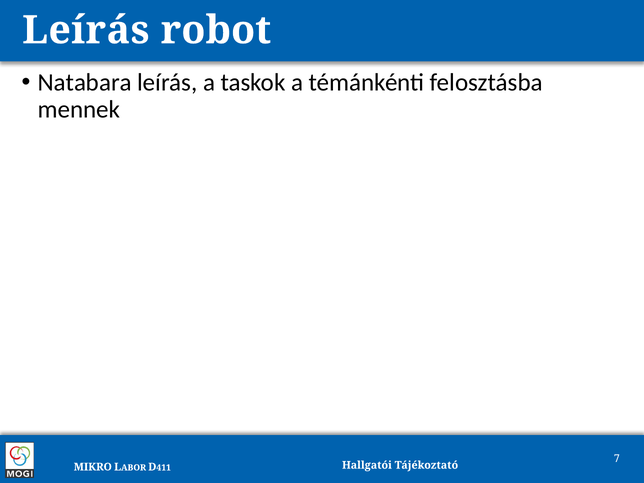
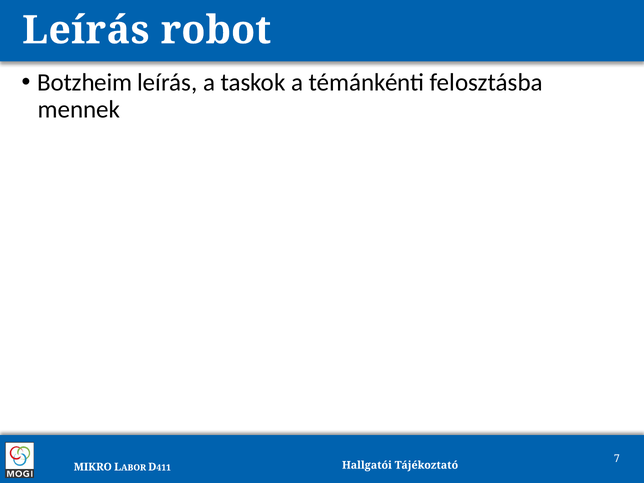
Natabara: Natabara -> Botzheim
